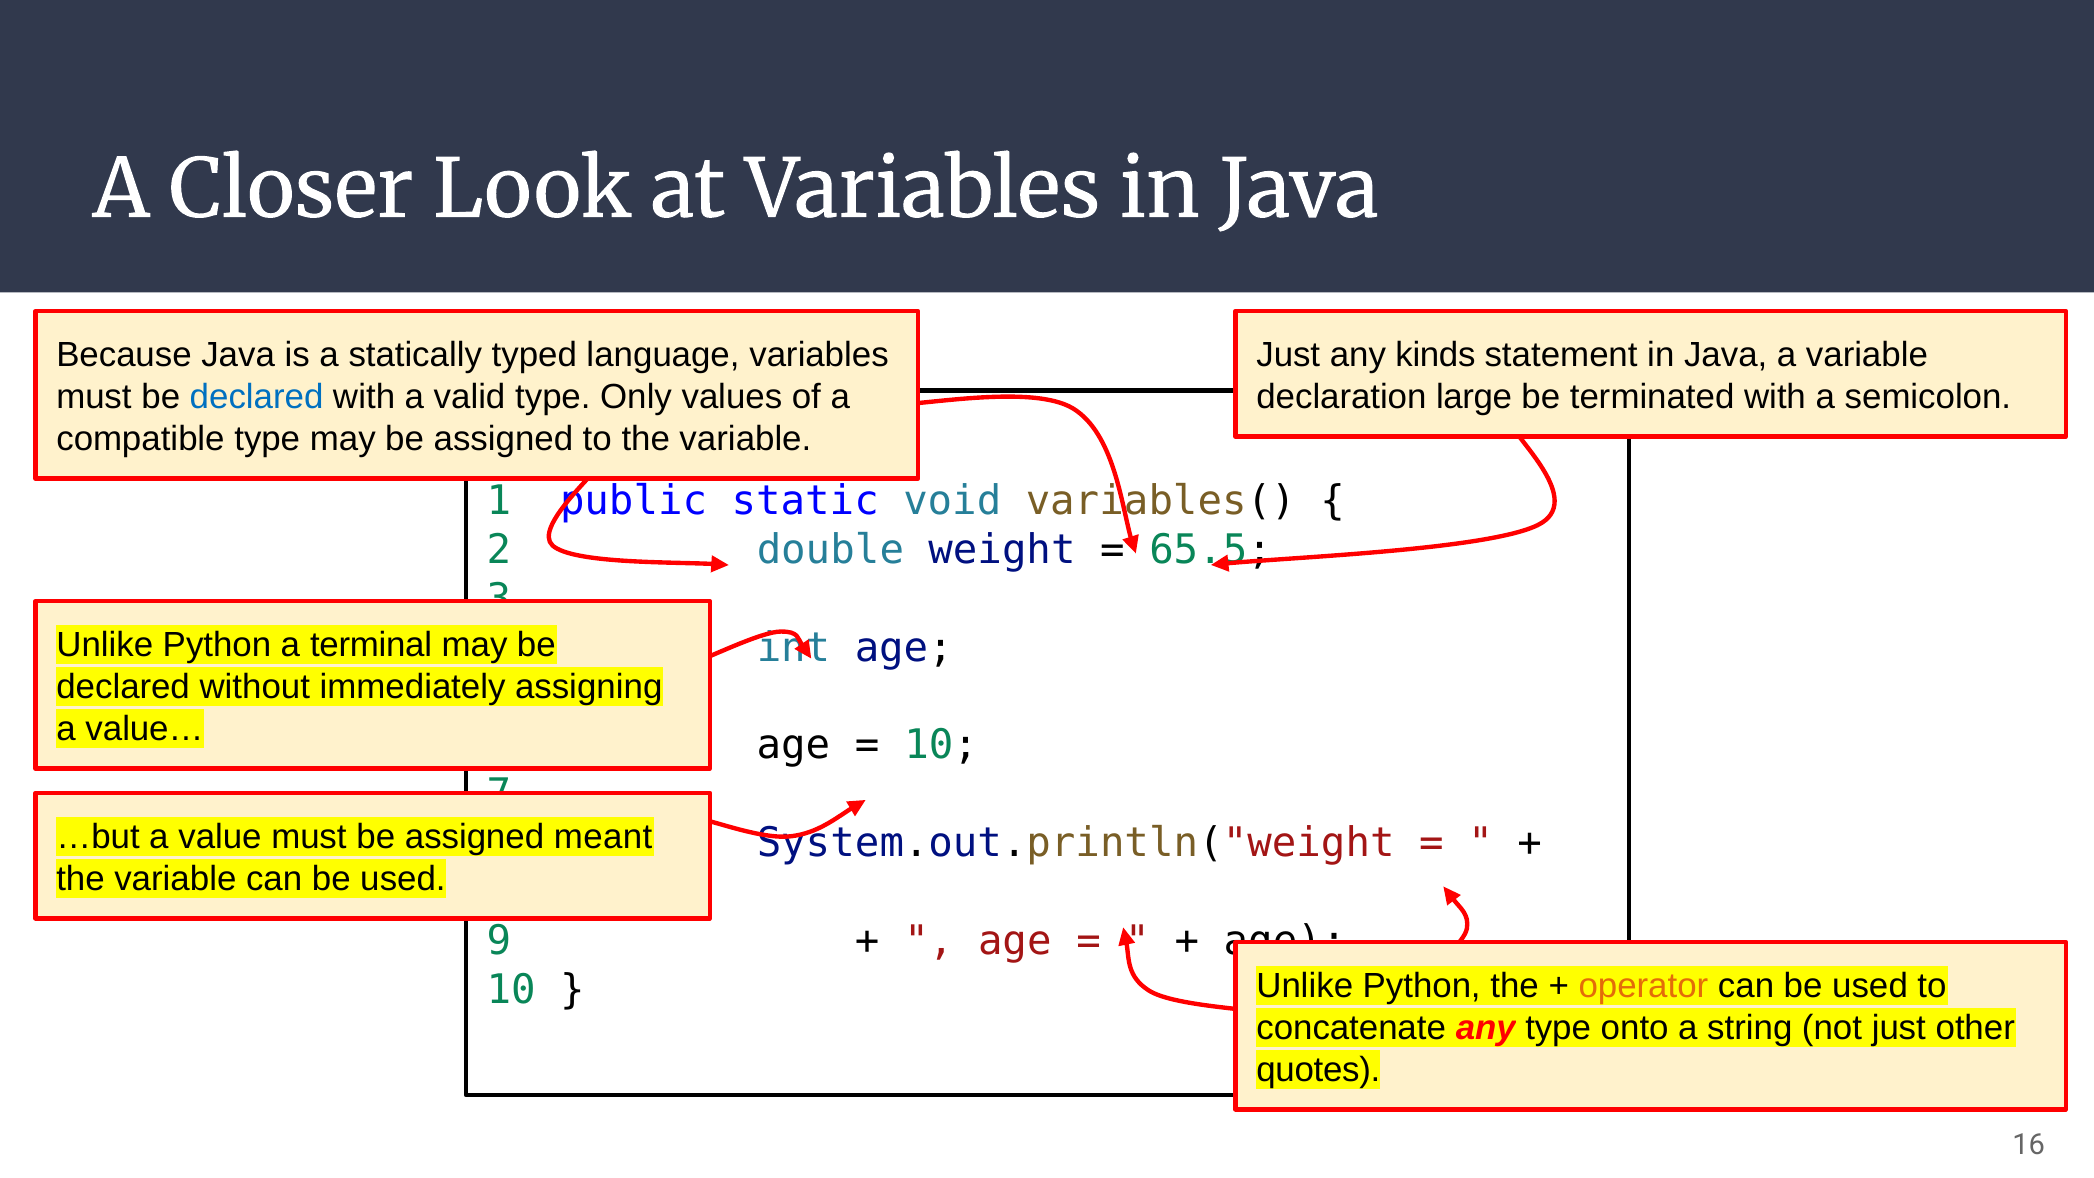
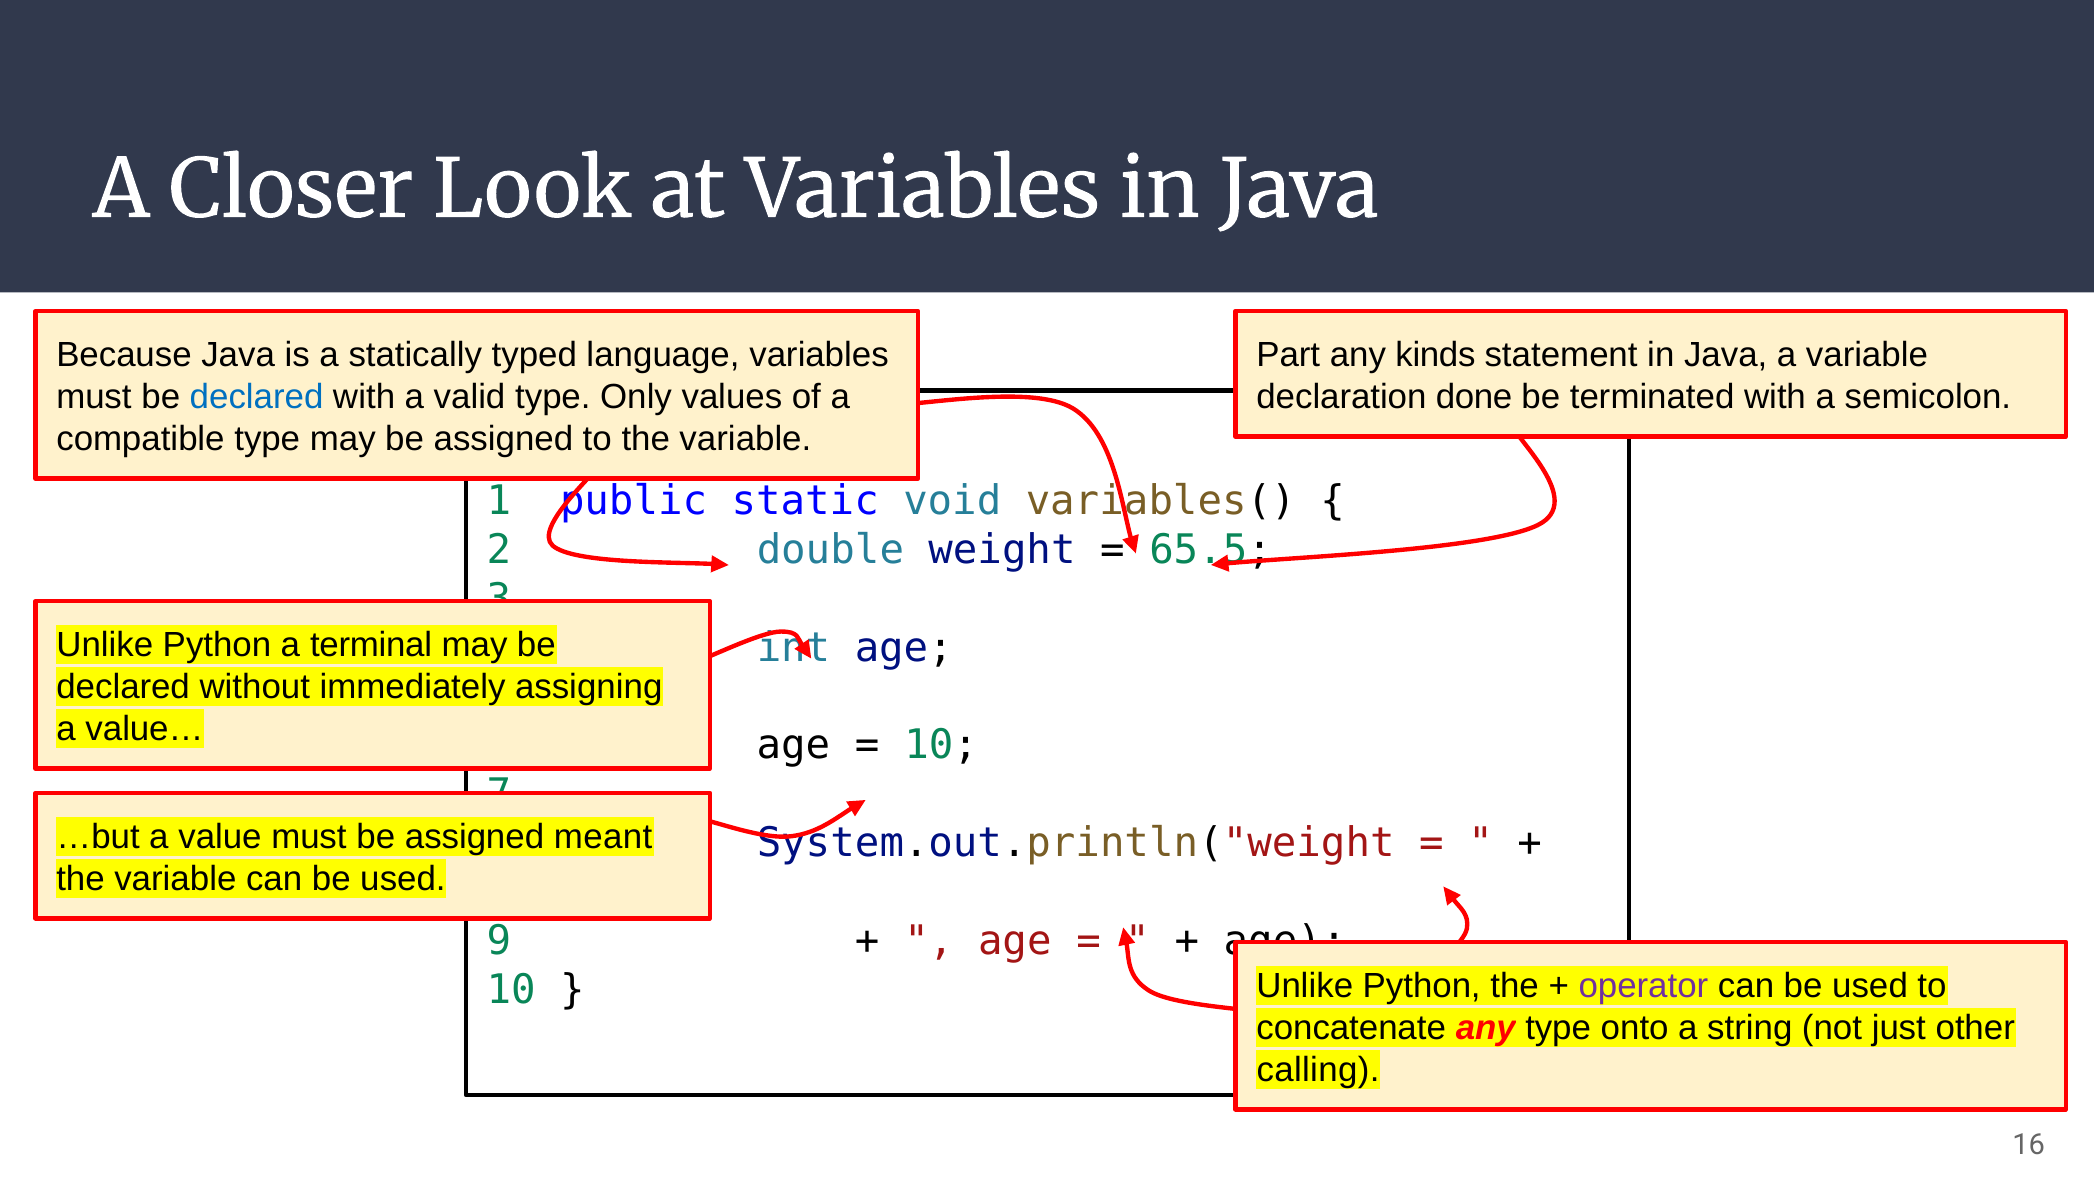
Just at (1288, 355): Just -> Part
large: large -> done
operator colour: orange -> purple
quotes: quotes -> calling
